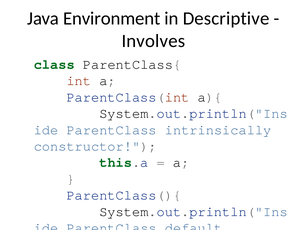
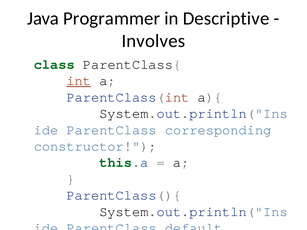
Environment: Environment -> Programmer
int underline: none -> present
intrinsically: intrinsically -> corresponding
